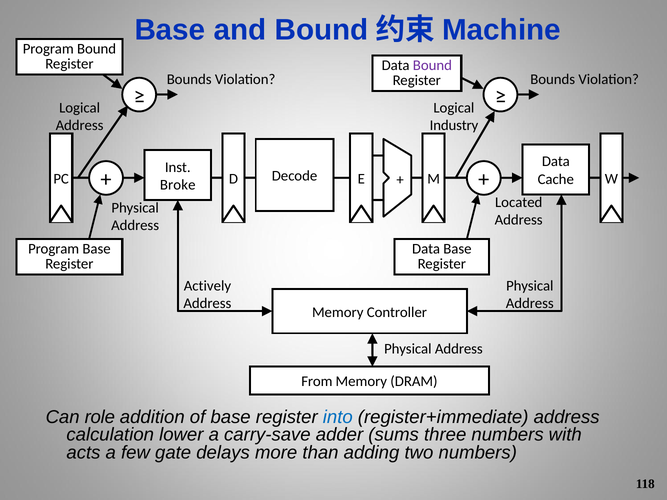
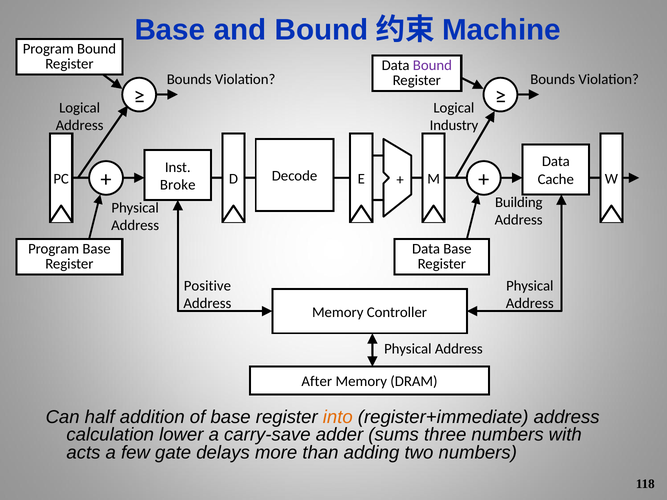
Located: Located -> Building
Actively: Actively -> Positive
From: From -> After
role: role -> half
into colour: blue -> orange
